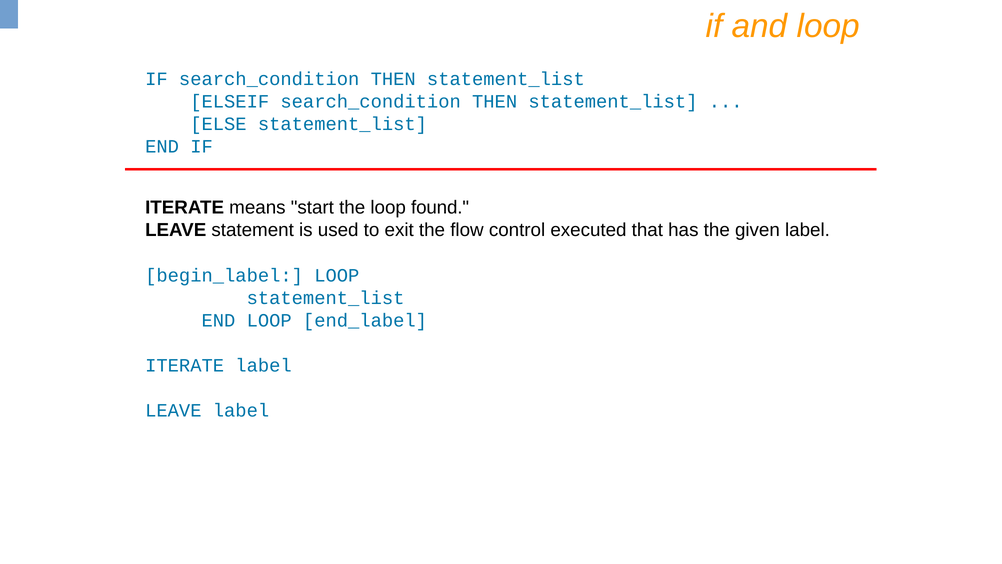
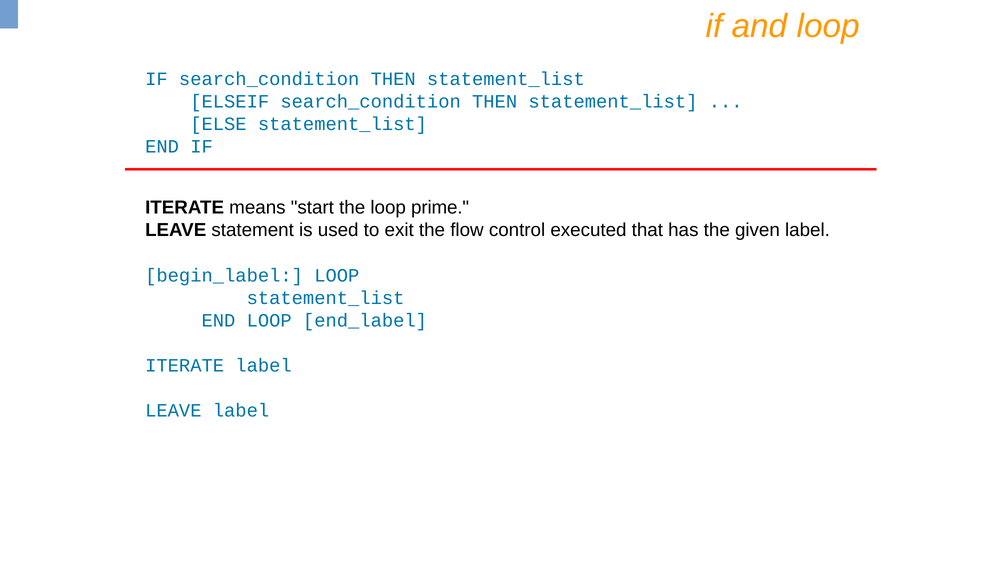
found: found -> prime
